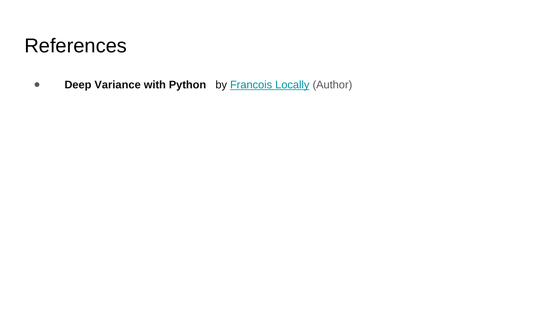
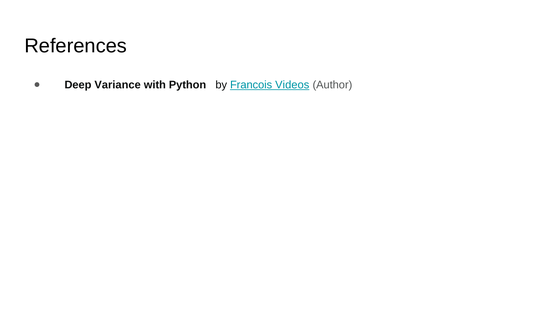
Locally: Locally -> Videos
